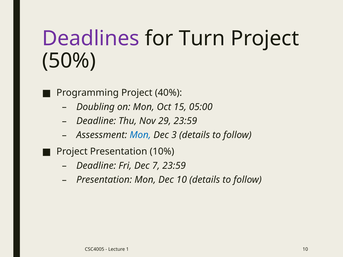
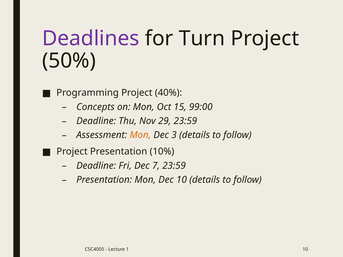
Doubling: Doubling -> Concepts
05:00: 05:00 -> 99:00
Mon at (140, 135) colour: blue -> orange
